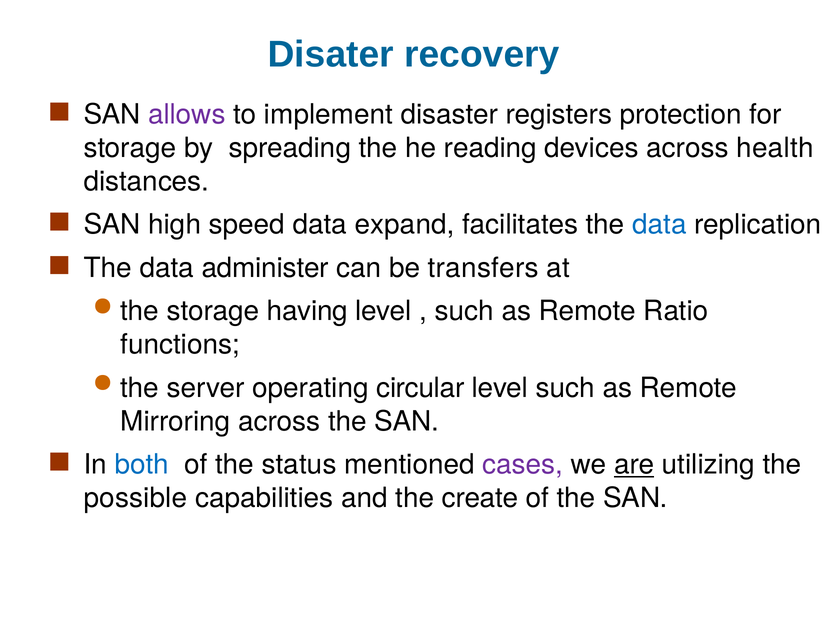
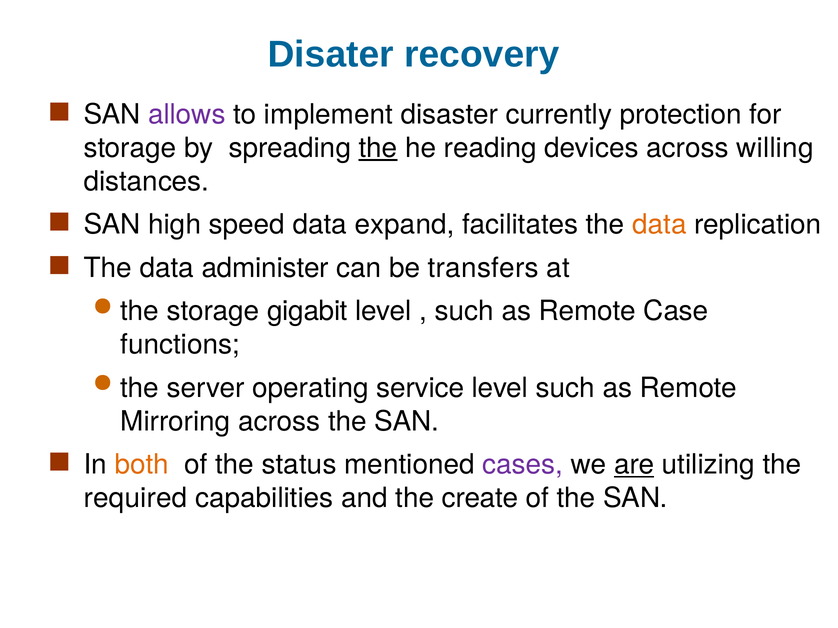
registers: registers -> currently
the at (378, 148) underline: none -> present
health: health -> willing
data at (659, 225) colour: blue -> orange
having: having -> gigabit
Ratio: Ratio -> Case
circular: circular -> service
both colour: blue -> orange
possible: possible -> required
